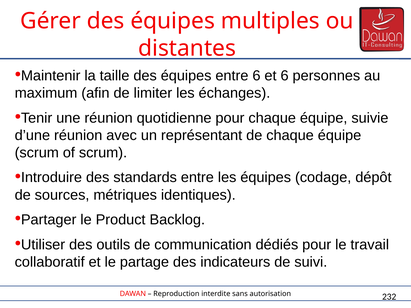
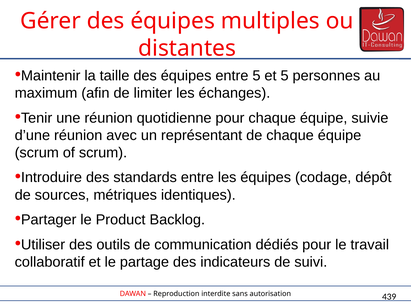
entre 6: 6 -> 5
et 6: 6 -> 5
232: 232 -> 439
